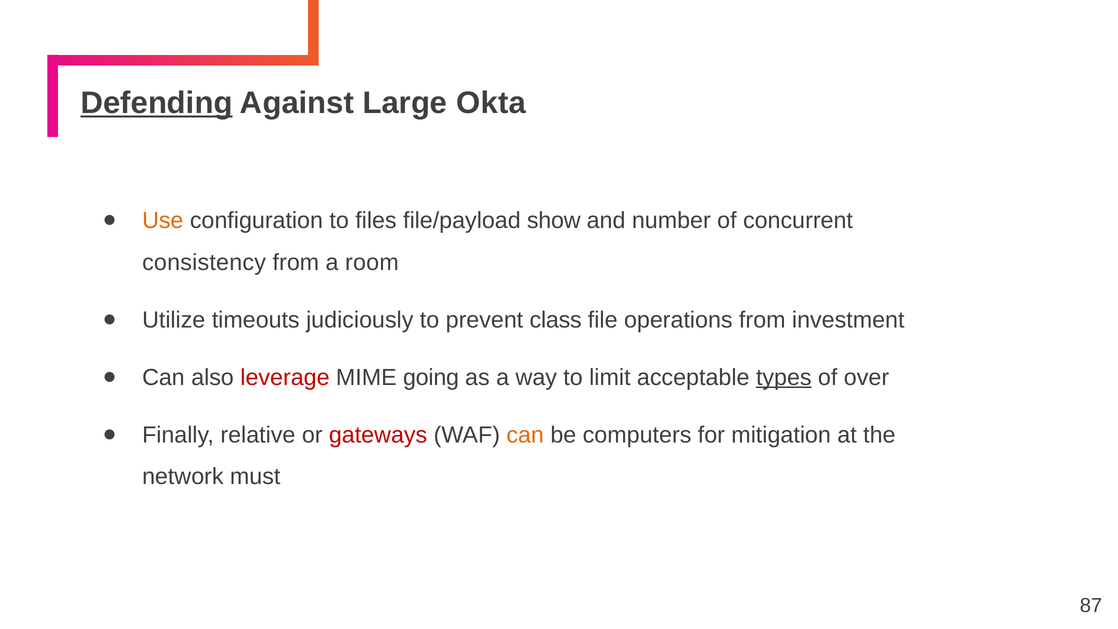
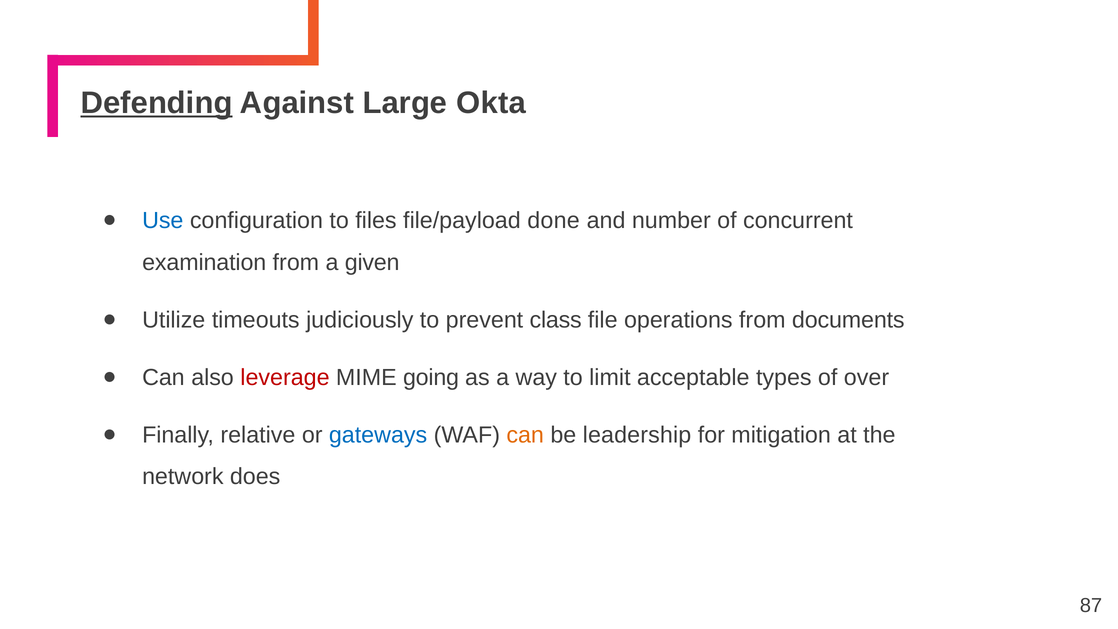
Use colour: orange -> blue
show: show -> done
consistency: consistency -> examination
room: room -> given
investment: investment -> documents
types underline: present -> none
gateways colour: red -> blue
computers: computers -> leadership
must: must -> does
